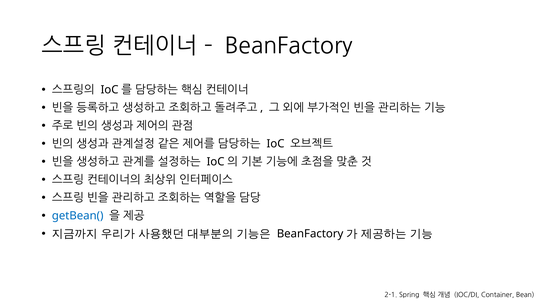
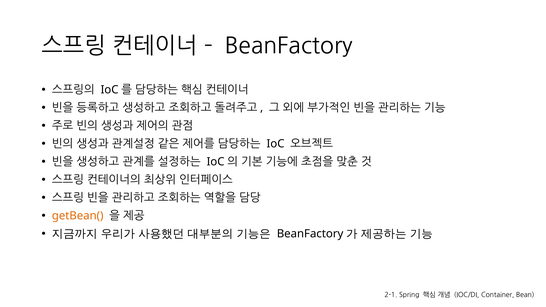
getBean( colour: blue -> orange
